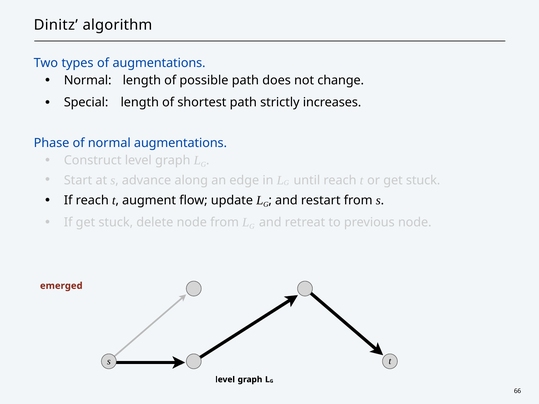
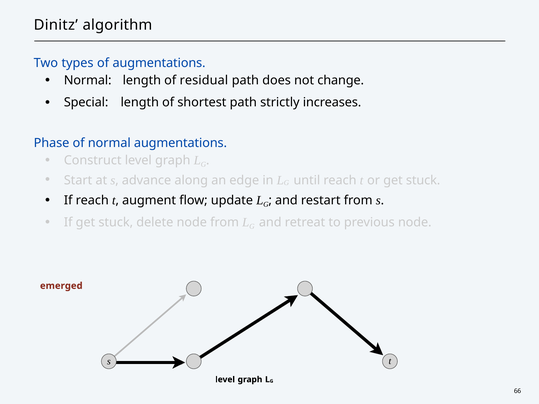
possible: possible -> residual
